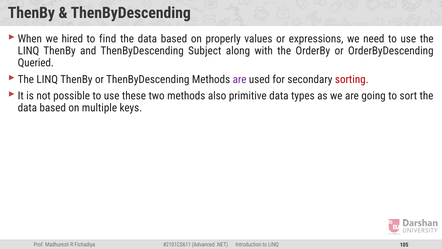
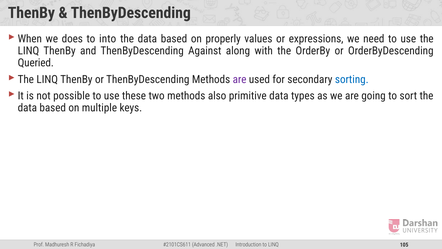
hired: hired -> does
find: find -> into
Subject: Subject -> Against
sorting colour: red -> blue
